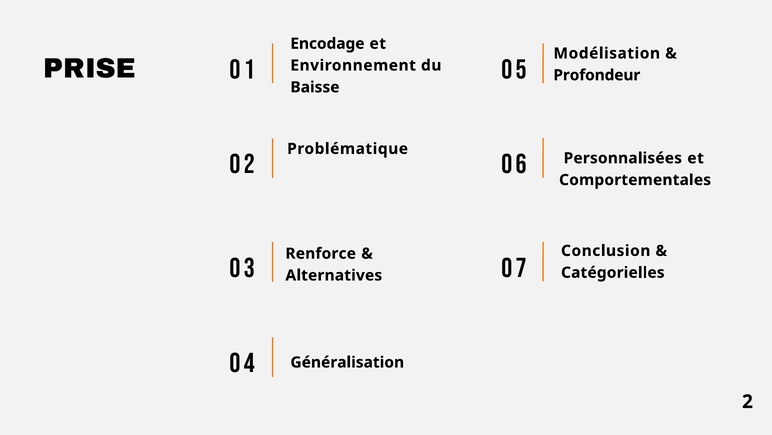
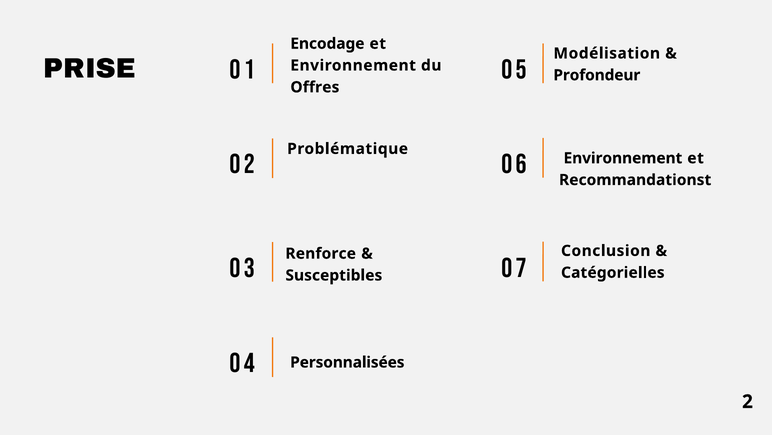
Baisse: Baisse -> Offres
Personnalisées at (623, 158): Personnalisées -> Environnement
Comportementales: Comportementales -> Recommandationst
Alternatives: Alternatives -> Susceptibles
Généralisation: Généralisation -> Personnalisées
